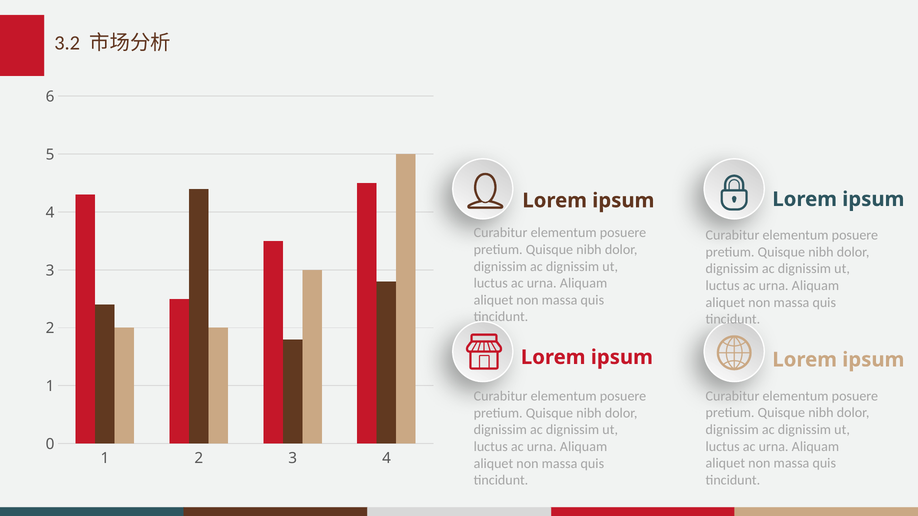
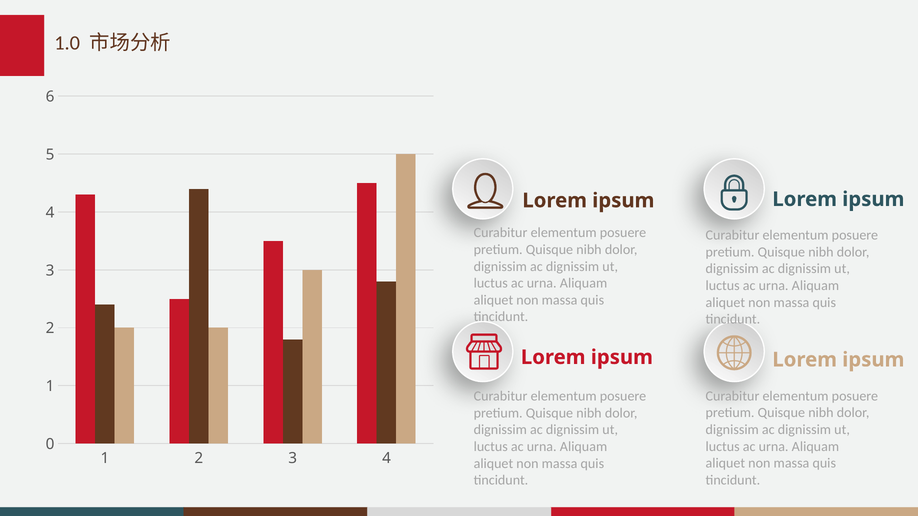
3.2: 3.2 -> 1.0
